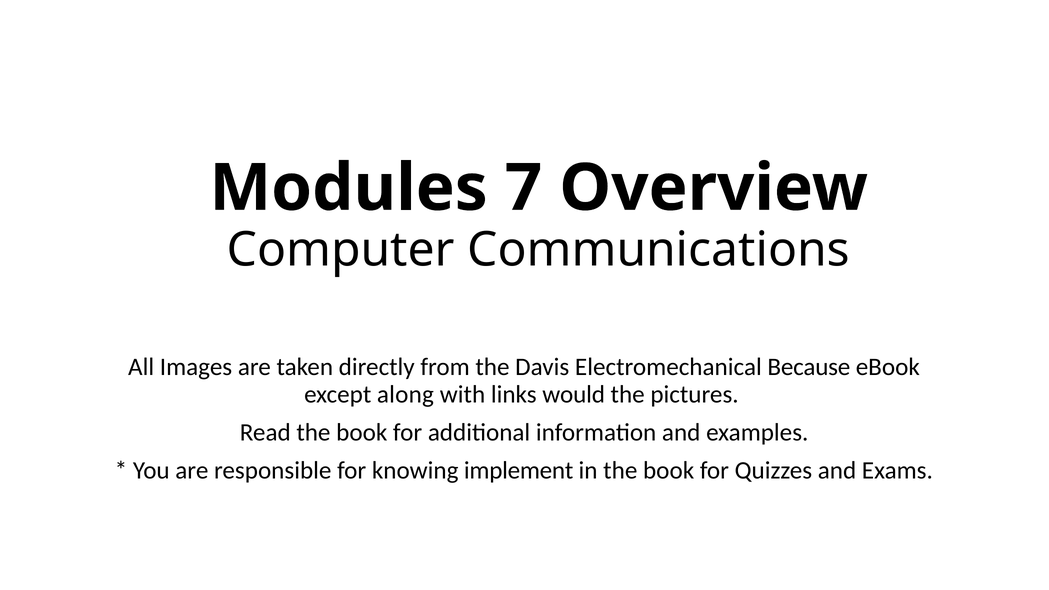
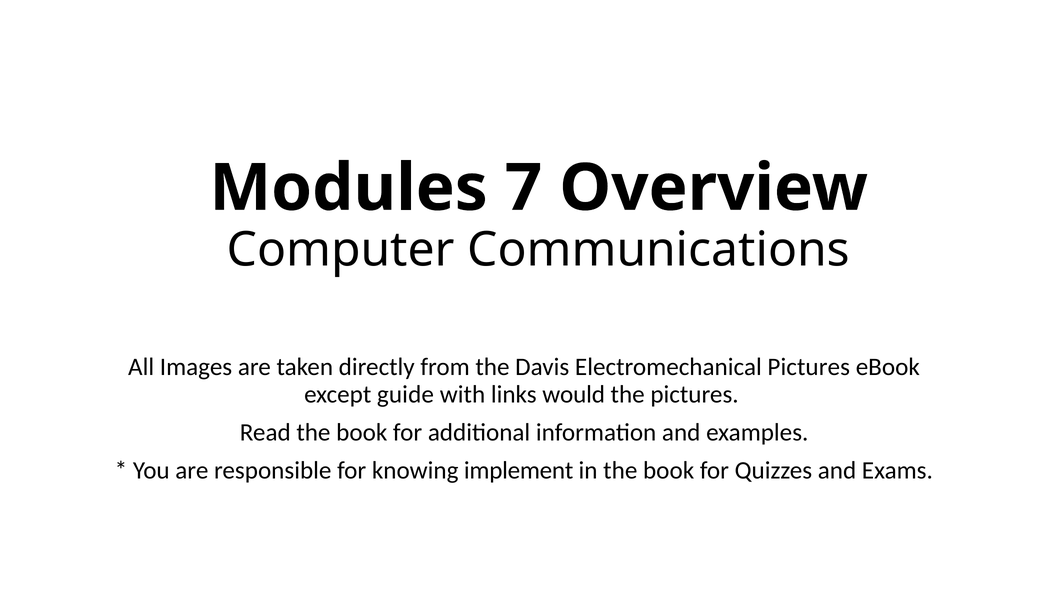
Electromechanical Because: Because -> Pictures
along: along -> guide
